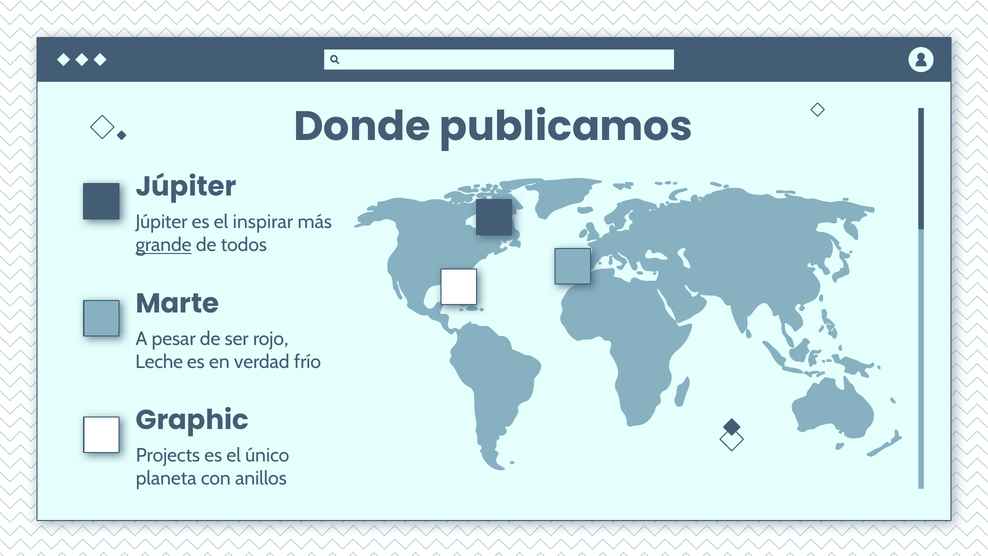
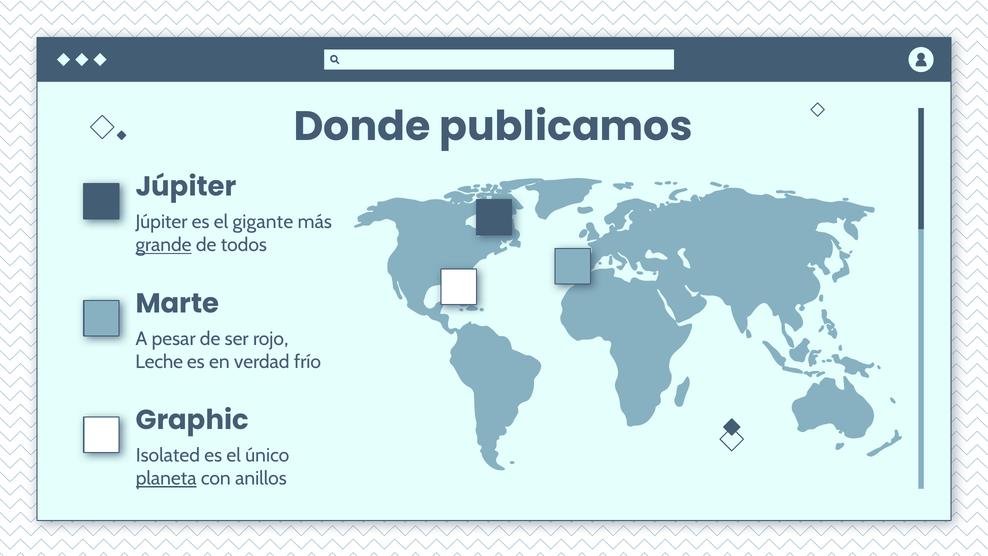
inspirar: inspirar -> gigante
Projects: Projects -> Isolated
planeta underline: none -> present
